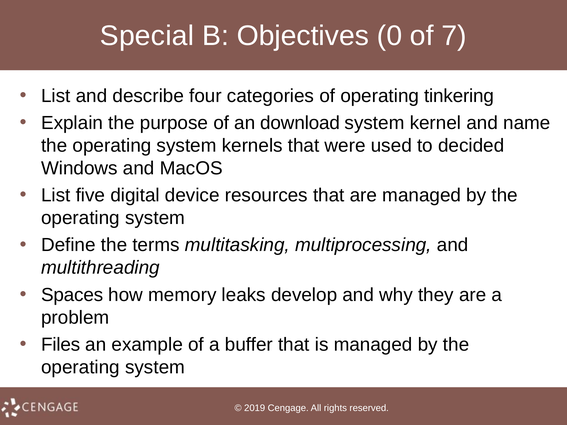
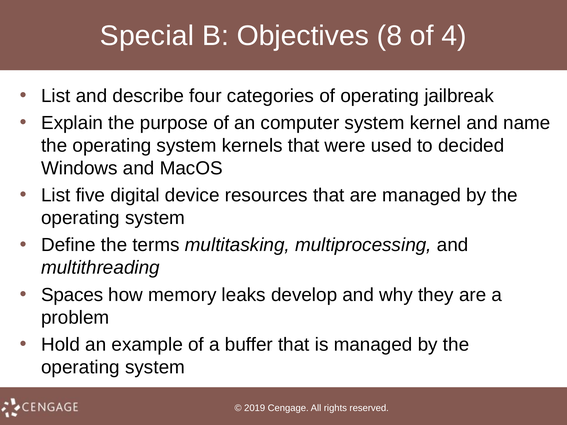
0: 0 -> 8
7: 7 -> 4
tinkering: tinkering -> jailbreak
download: download -> computer
Files: Files -> Hold
